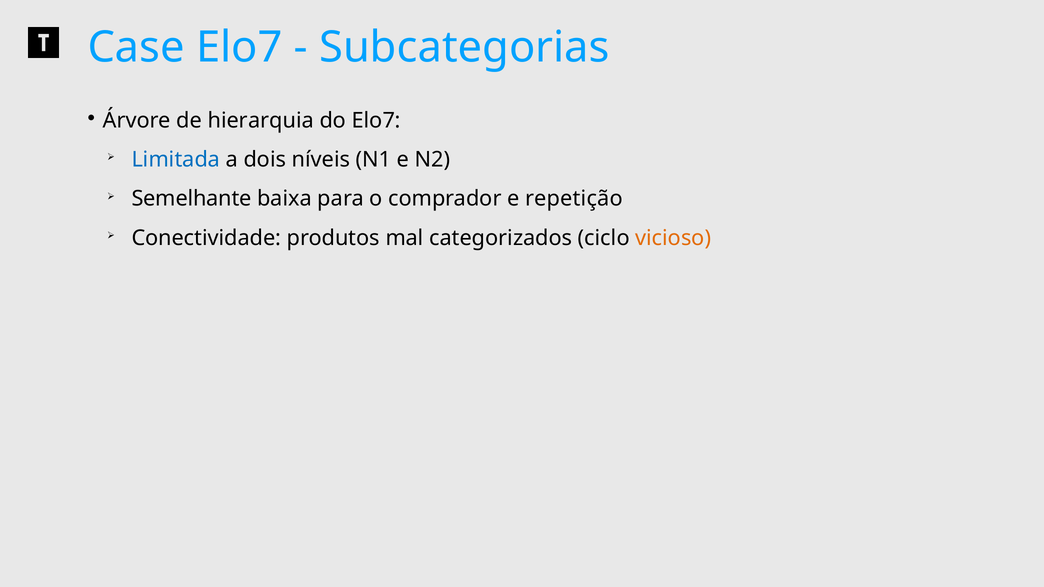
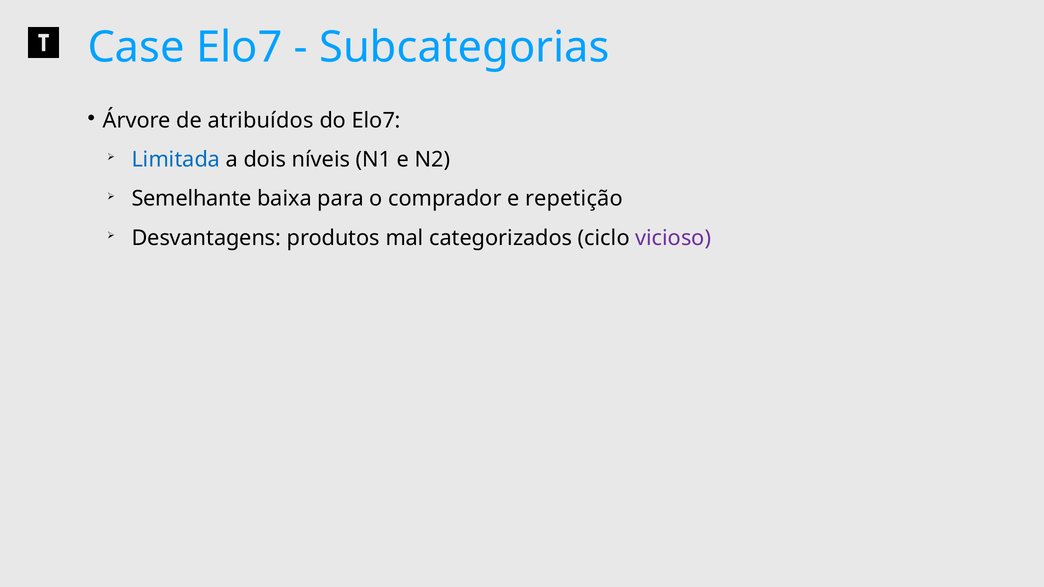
hierarquia: hierarquia -> atribuídos
Conectividade: Conectividade -> Desvantagens
vicioso colour: orange -> purple
